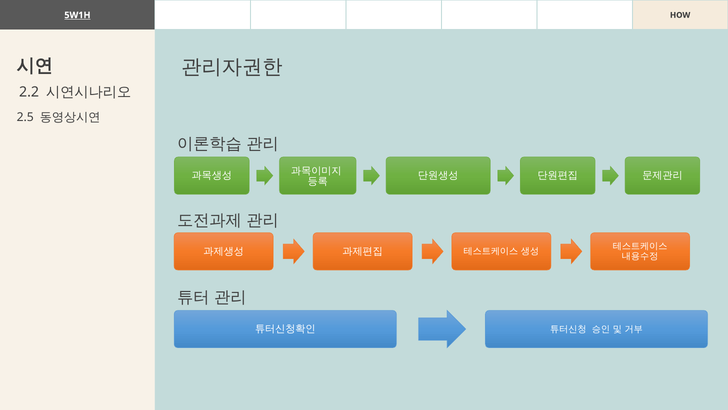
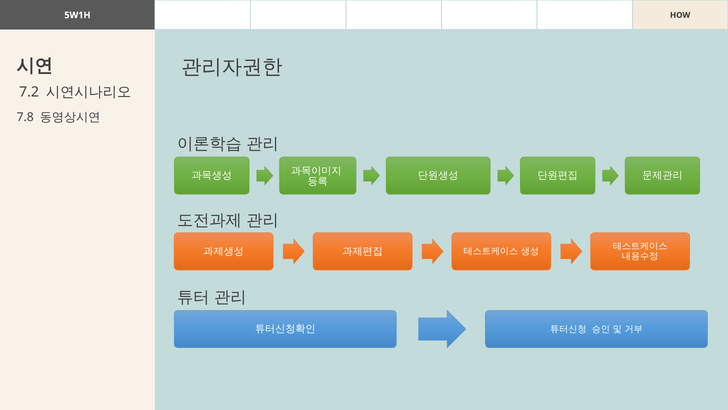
5W1H underline: present -> none
2.2: 2.2 -> 7.2
2.5: 2.5 -> 7.8
